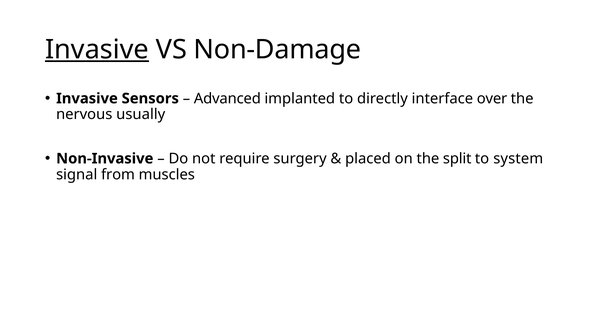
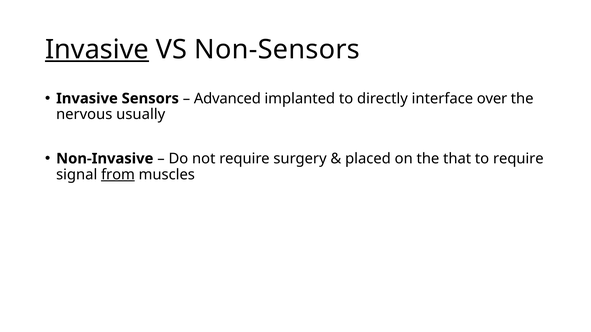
Non-Damage: Non-Damage -> Non-Sensors
split: split -> that
to system: system -> require
from underline: none -> present
